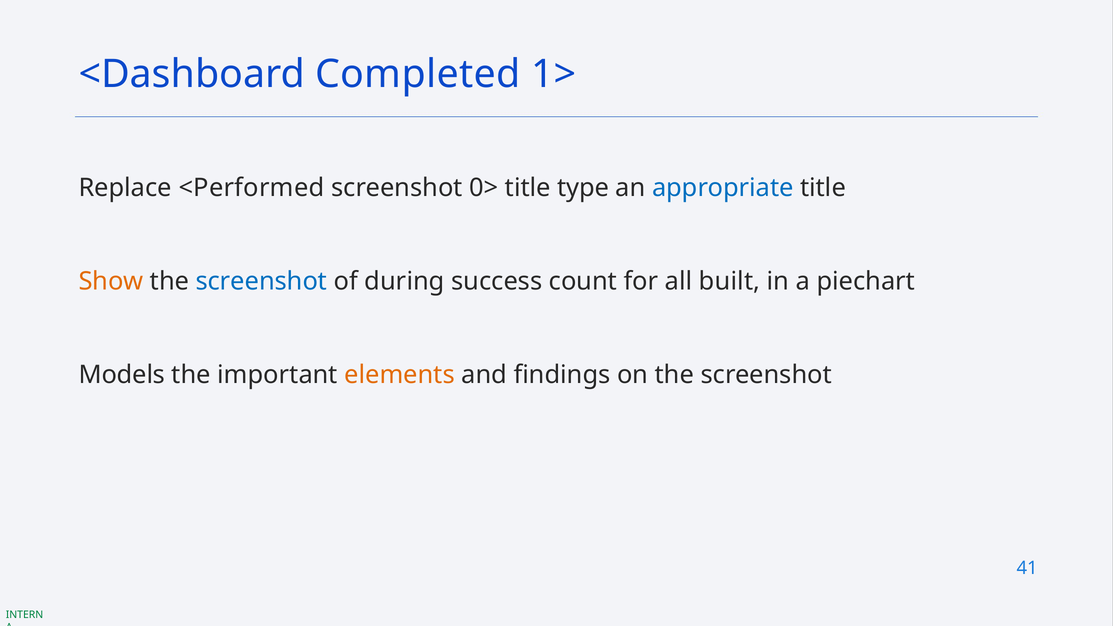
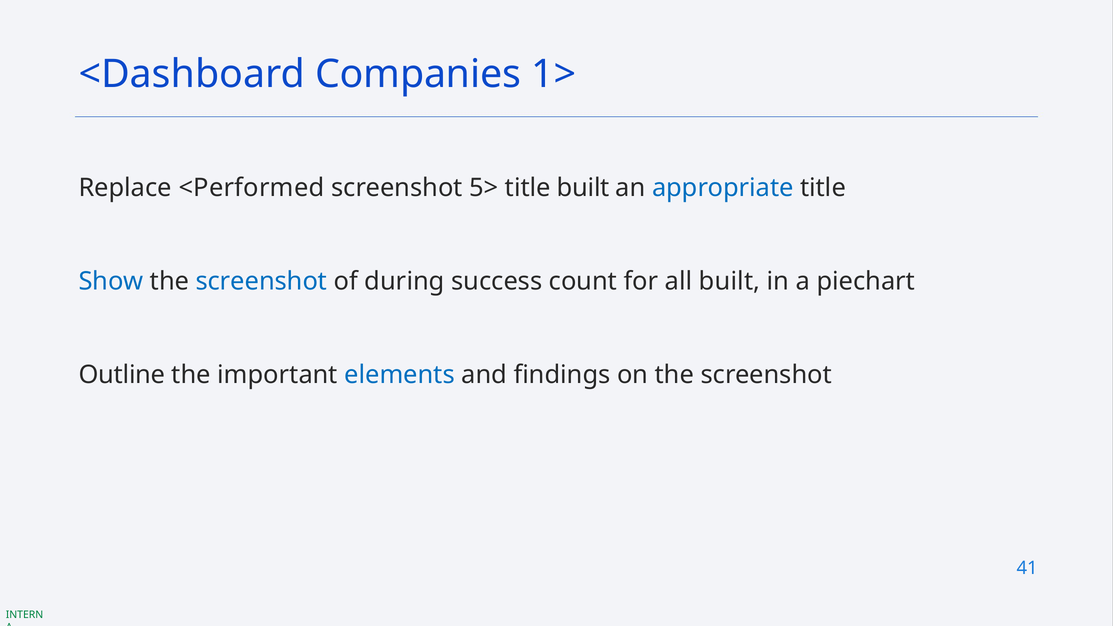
Completed: Completed -> Companies
0>: 0> -> 5>
title type: type -> built
Show colour: orange -> blue
Models: Models -> Outline
elements colour: orange -> blue
